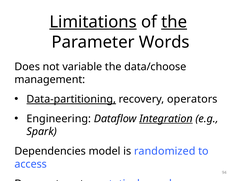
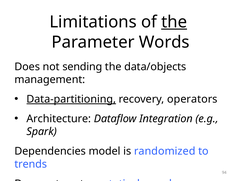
Limitations underline: present -> none
variable: variable -> sending
data/choose: data/choose -> data/objects
Engineering: Engineering -> Architecture
Integration underline: present -> none
access: access -> trends
